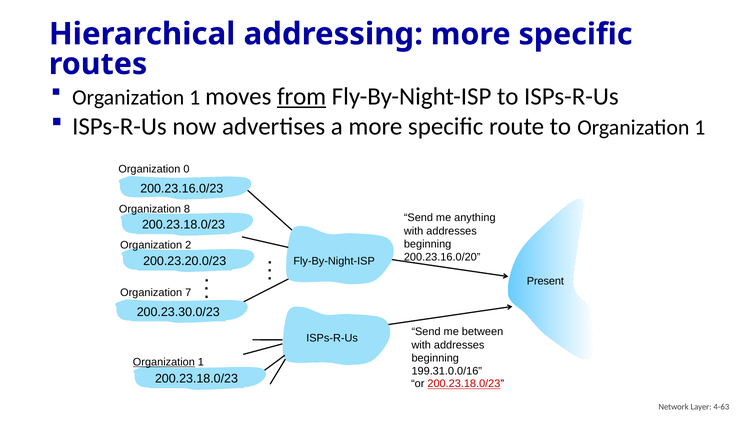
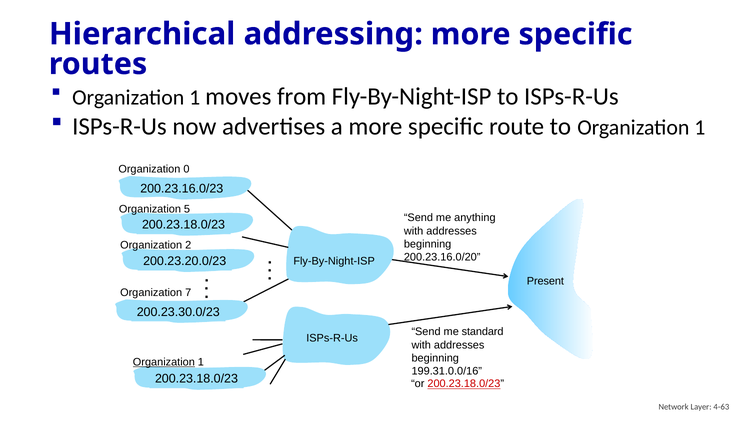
from underline: present -> none
8: 8 -> 5
between: between -> standard
